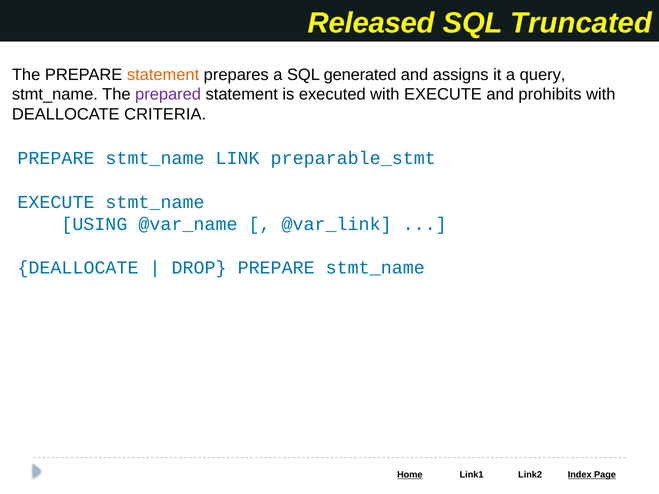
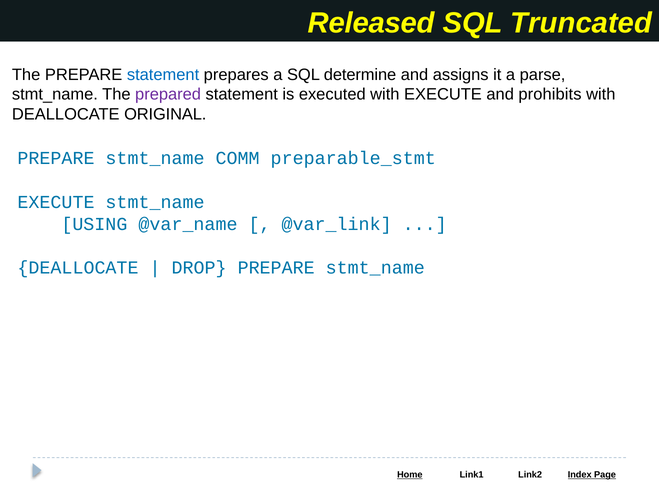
statement at (163, 75) colour: orange -> blue
generated: generated -> determine
query: query -> parse
CRITERIA: CRITERIA -> ORIGINAL
LINK: LINK -> COMM
